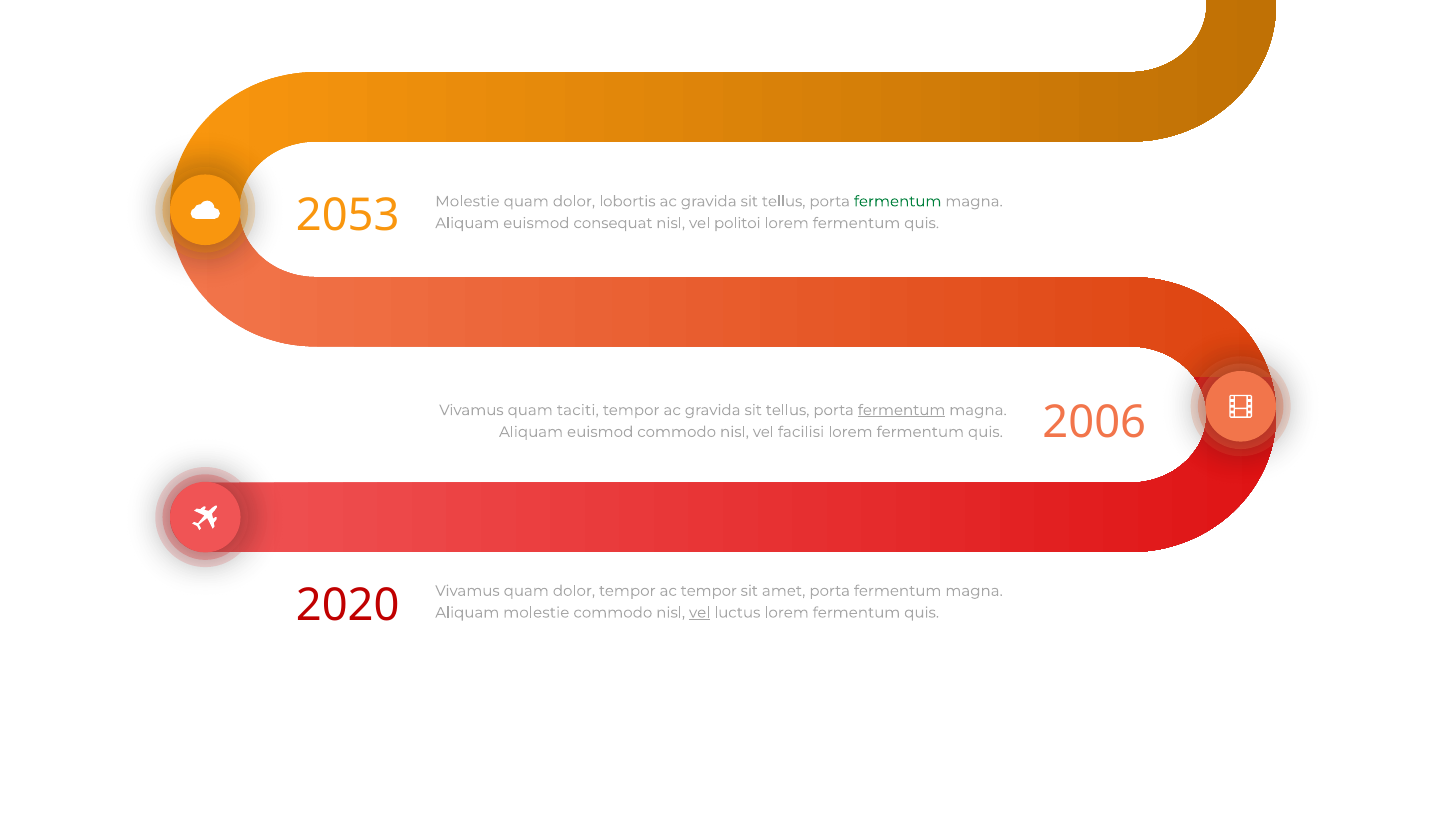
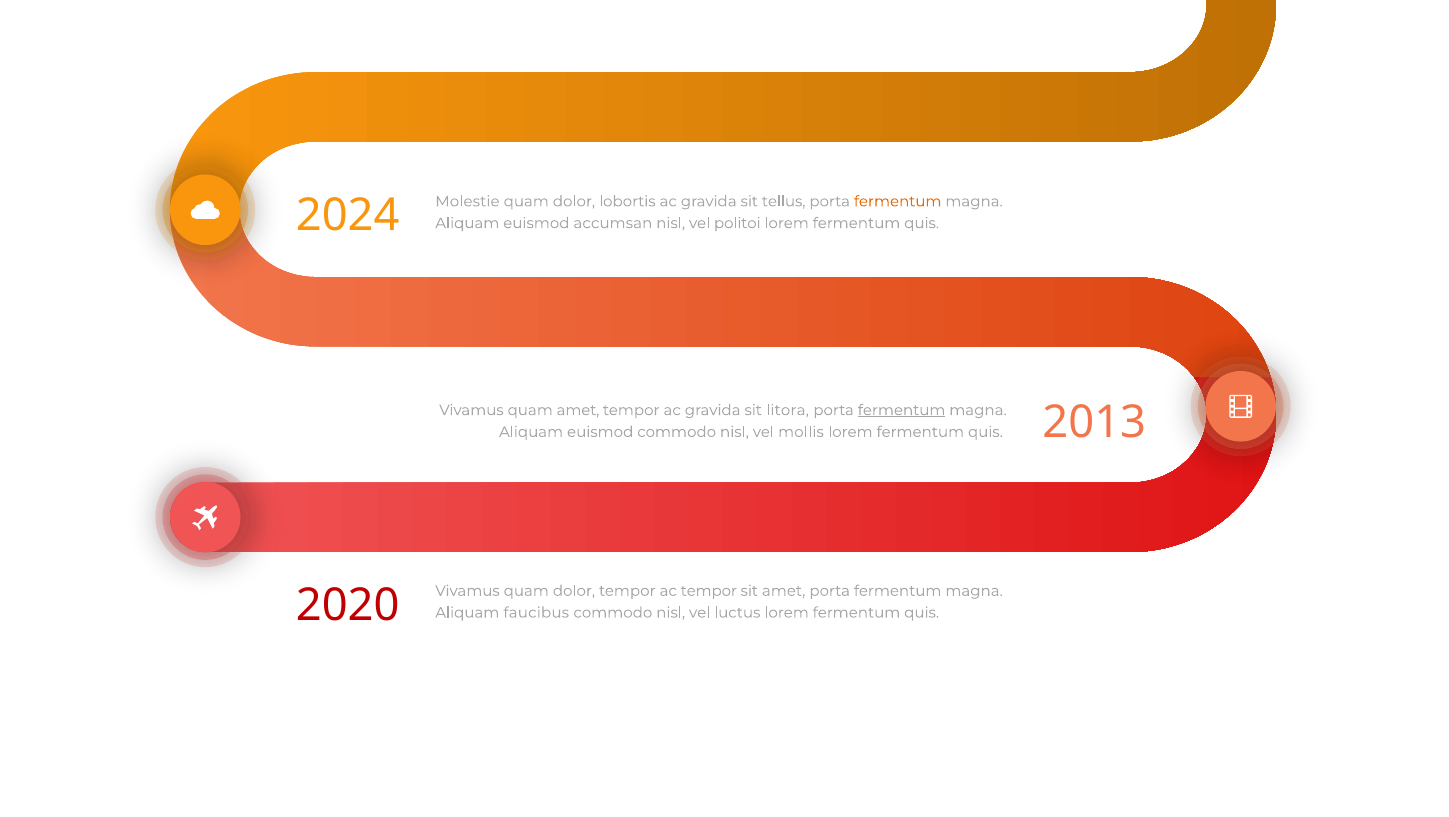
fermentum at (898, 201) colour: green -> orange
2053: 2053 -> 2024
consequat: consequat -> accumsan
quam taciti: taciti -> amet
tellus at (788, 410): tellus -> litora
facilisi: facilisi -> mollis
2006: 2006 -> 2013
Aliquam molestie: molestie -> faucibus
vel at (700, 612) underline: present -> none
